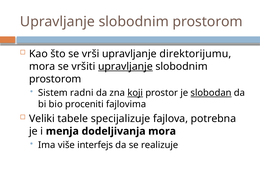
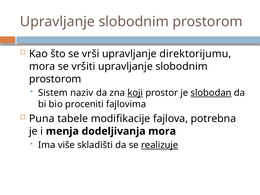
upravljanje at (125, 66) underline: present -> none
radni: radni -> naziv
Veliki: Veliki -> Puna
specijalizuje: specijalizuje -> modifikacije
interfejs: interfejs -> skladišti
realizuje underline: none -> present
